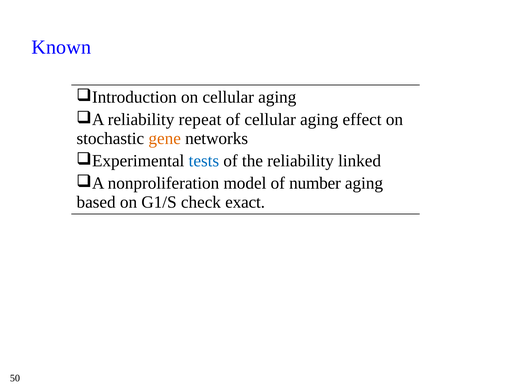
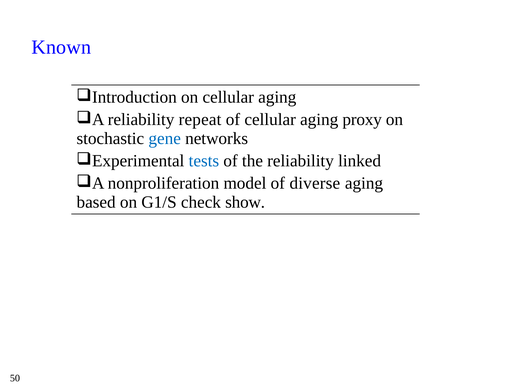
effect: effect -> proxy
gene colour: orange -> blue
number: number -> diverse
exact: exact -> show
